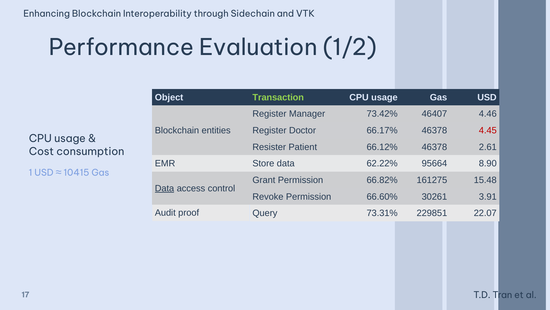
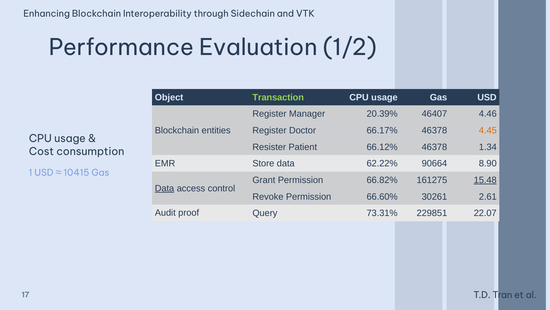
73.42%: 73.42% -> 20.39%
4.45 colour: red -> orange
2.61: 2.61 -> 1.34
95664: 95664 -> 90664
15.48 underline: none -> present
3.91: 3.91 -> 2.61
